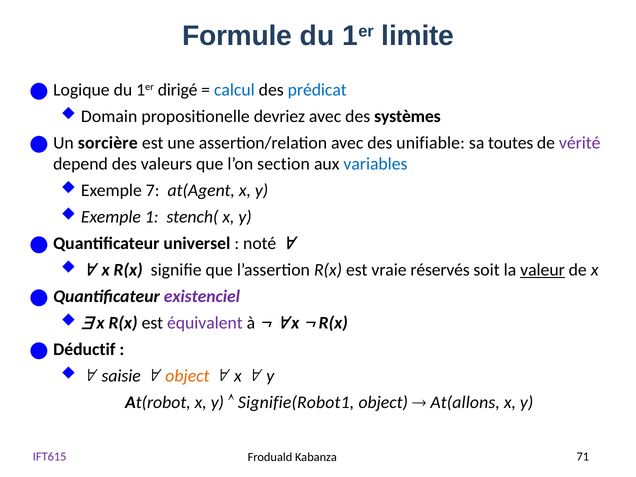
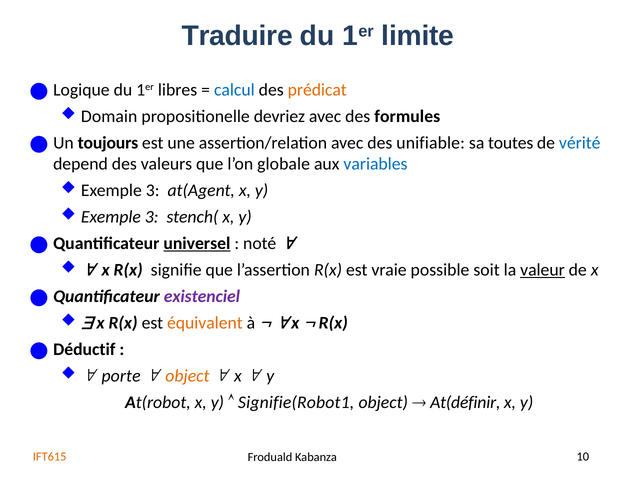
Formule: Formule -> Traduire
dirigé: dirigé -> libres
prédicat colour: blue -> orange
systèmes: systèmes -> formules
sorcière: sorcière -> toujours
vérité colour: purple -> blue
section: section -> globale
7 at (153, 191): 7 -> 3
1 at (152, 217): 1 -> 3
universel underline: none -> present
réservés: réservés -> possible
équivalent colour: purple -> orange
saisie: saisie -> porte
At(allons: At(allons -> At(définir
IFT615 colour: purple -> orange
71: 71 -> 10
